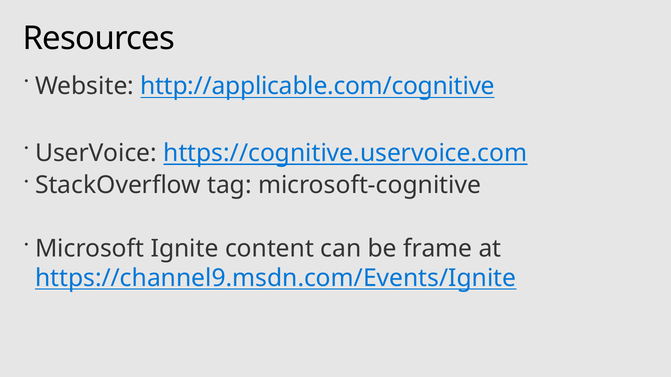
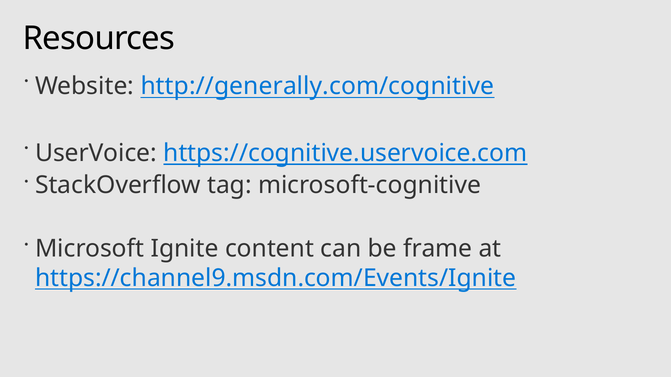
http://applicable.com/cognitive: http://applicable.com/cognitive -> http://generally.com/cognitive
